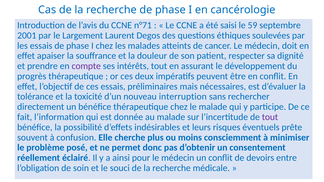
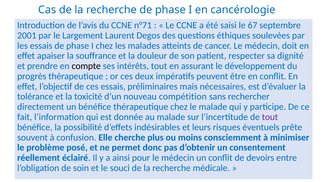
59: 59 -> 67
compte colour: purple -> black
interruption: interruption -> compétition
